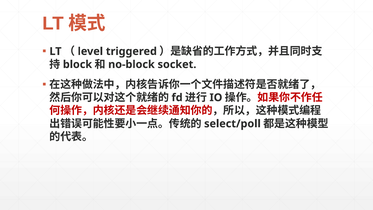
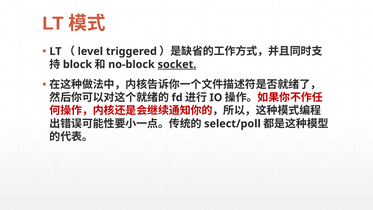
socket underline: none -> present
